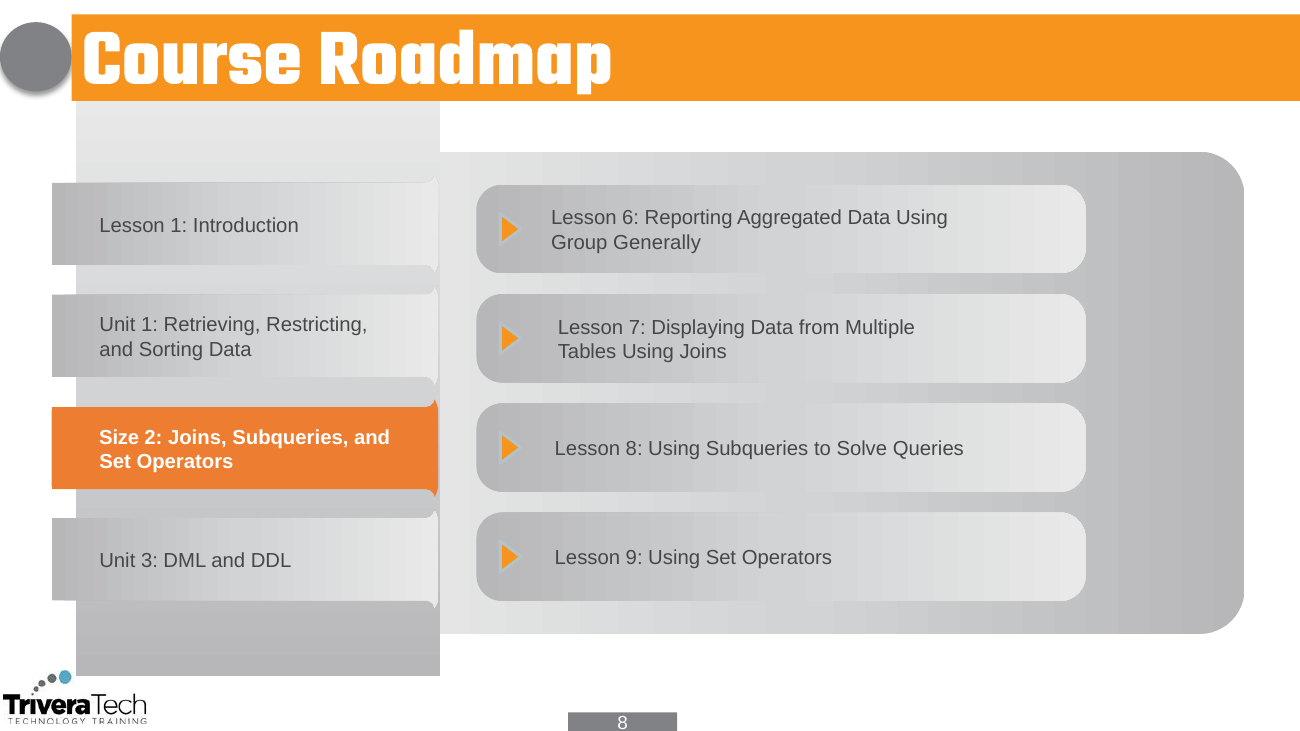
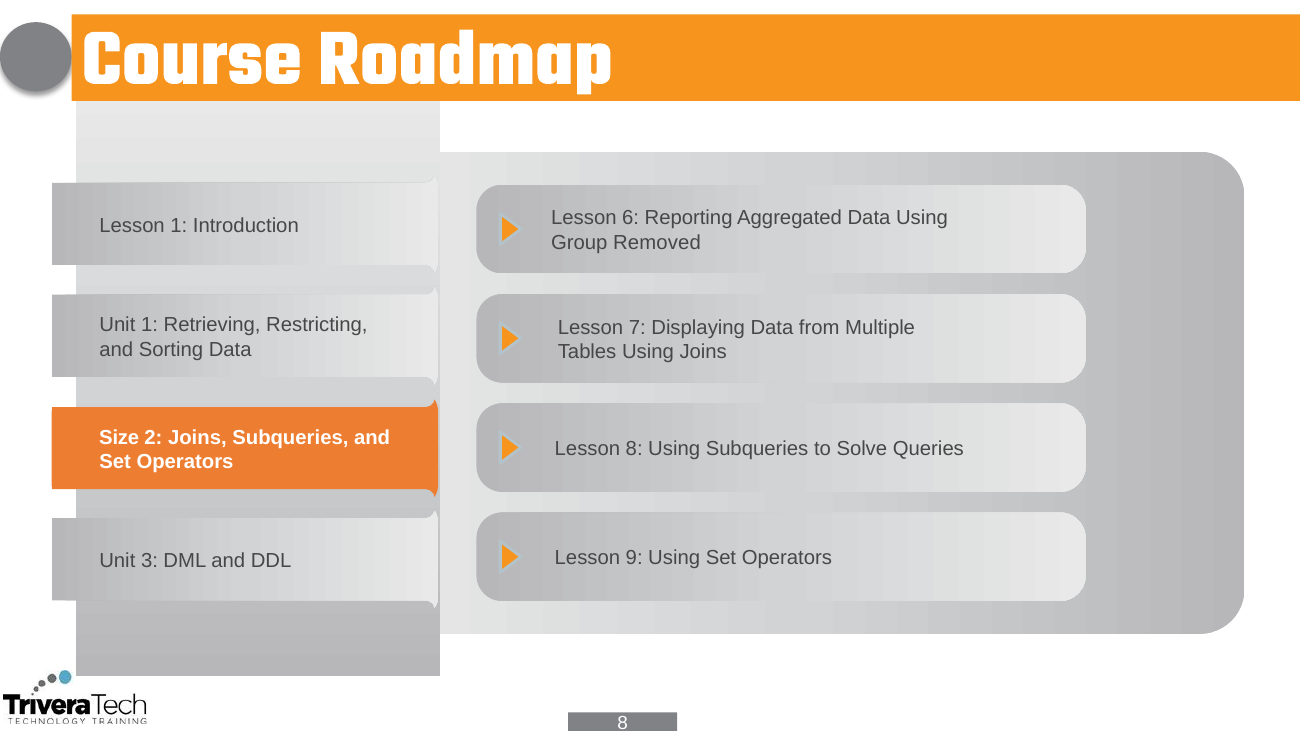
Generally: Generally -> Removed
